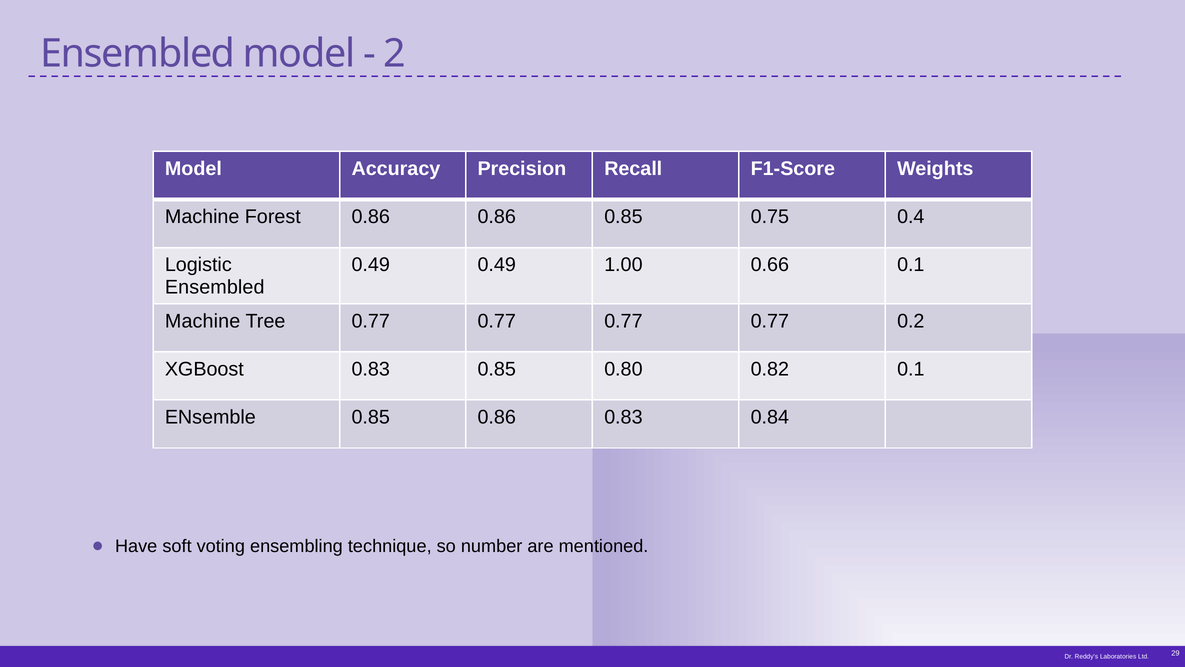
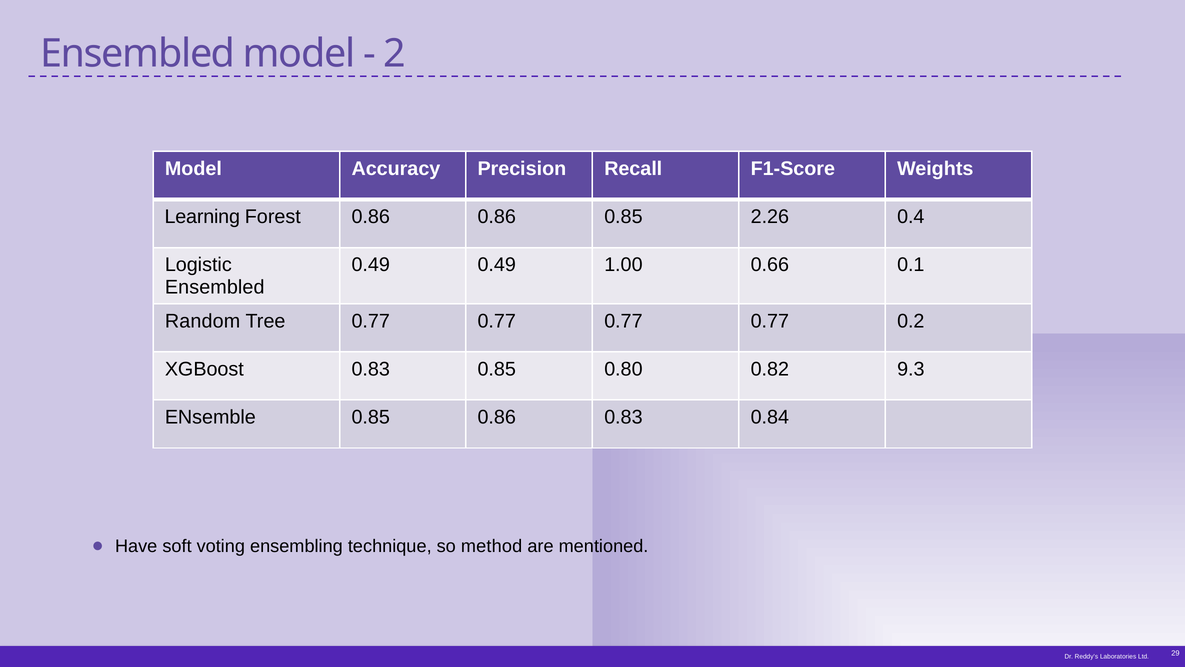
Machine at (202, 217): Machine -> Learning
0.75: 0.75 -> 2.26
Machine at (203, 321): Machine -> Random
0.82 0.1: 0.1 -> 9.3
number: number -> method
